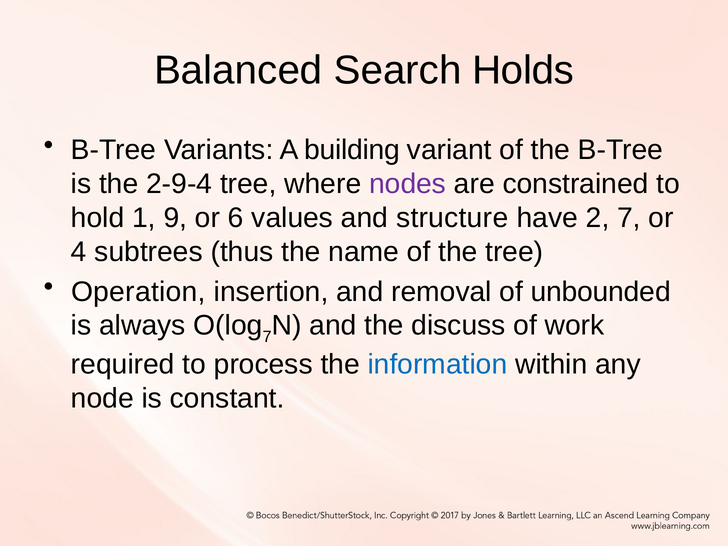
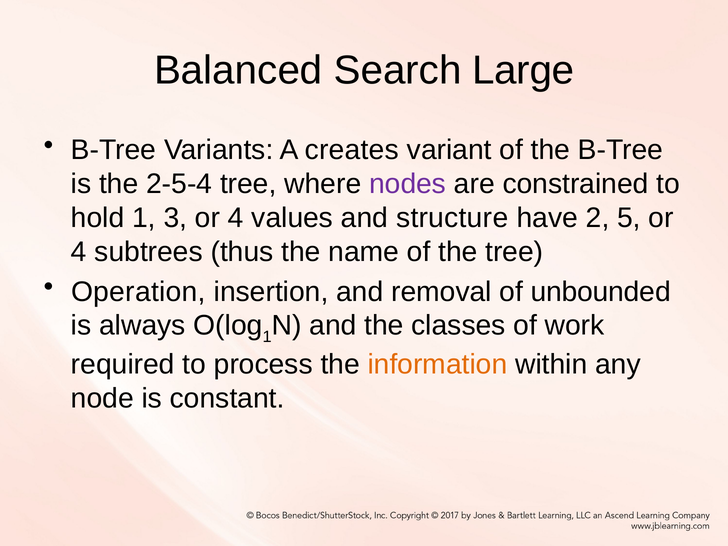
Holds: Holds -> Large
building: building -> creates
2-9-4: 2-9-4 -> 2-5-4
9: 9 -> 3
6 at (236, 218): 6 -> 4
2 7: 7 -> 5
7 at (267, 337): 7 -> 1
discuss: discuss -> classes
information colour: blue -> orange
